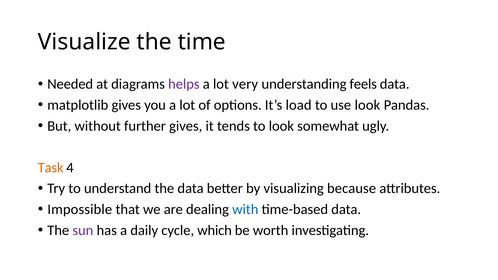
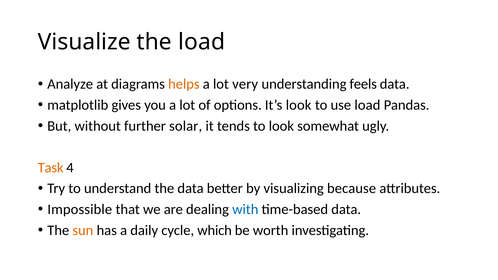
the time: time -> load
Needed: Needed -> Analyze
helps colour: purple -> orange
It’s load: load -> look
use look: look -> load
further gives: gives -> solar
sun colour: purple -> orange
